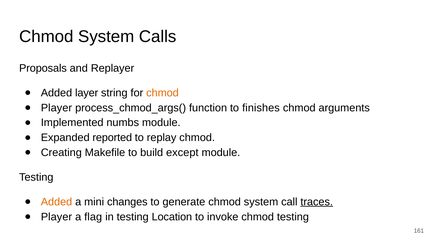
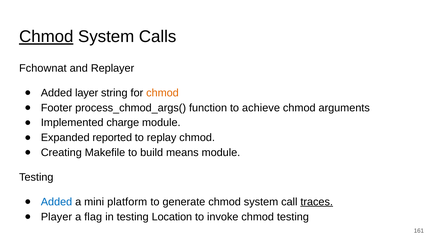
Chmod at (46, 37) underline: none -> present
Proposals: Proposals -> Fchownat
Player at (56, 108): Player -> Footer
finishes: finishes -> achieve
numbs: numbs -> charge
except: except -> means
Added at (57, 202) colour: orange -> blue
changes: changes -> platform
